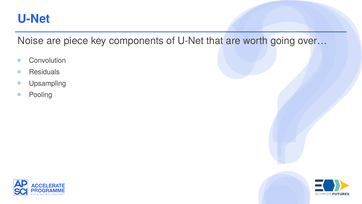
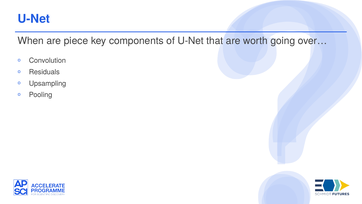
Noise: Noise -> When
